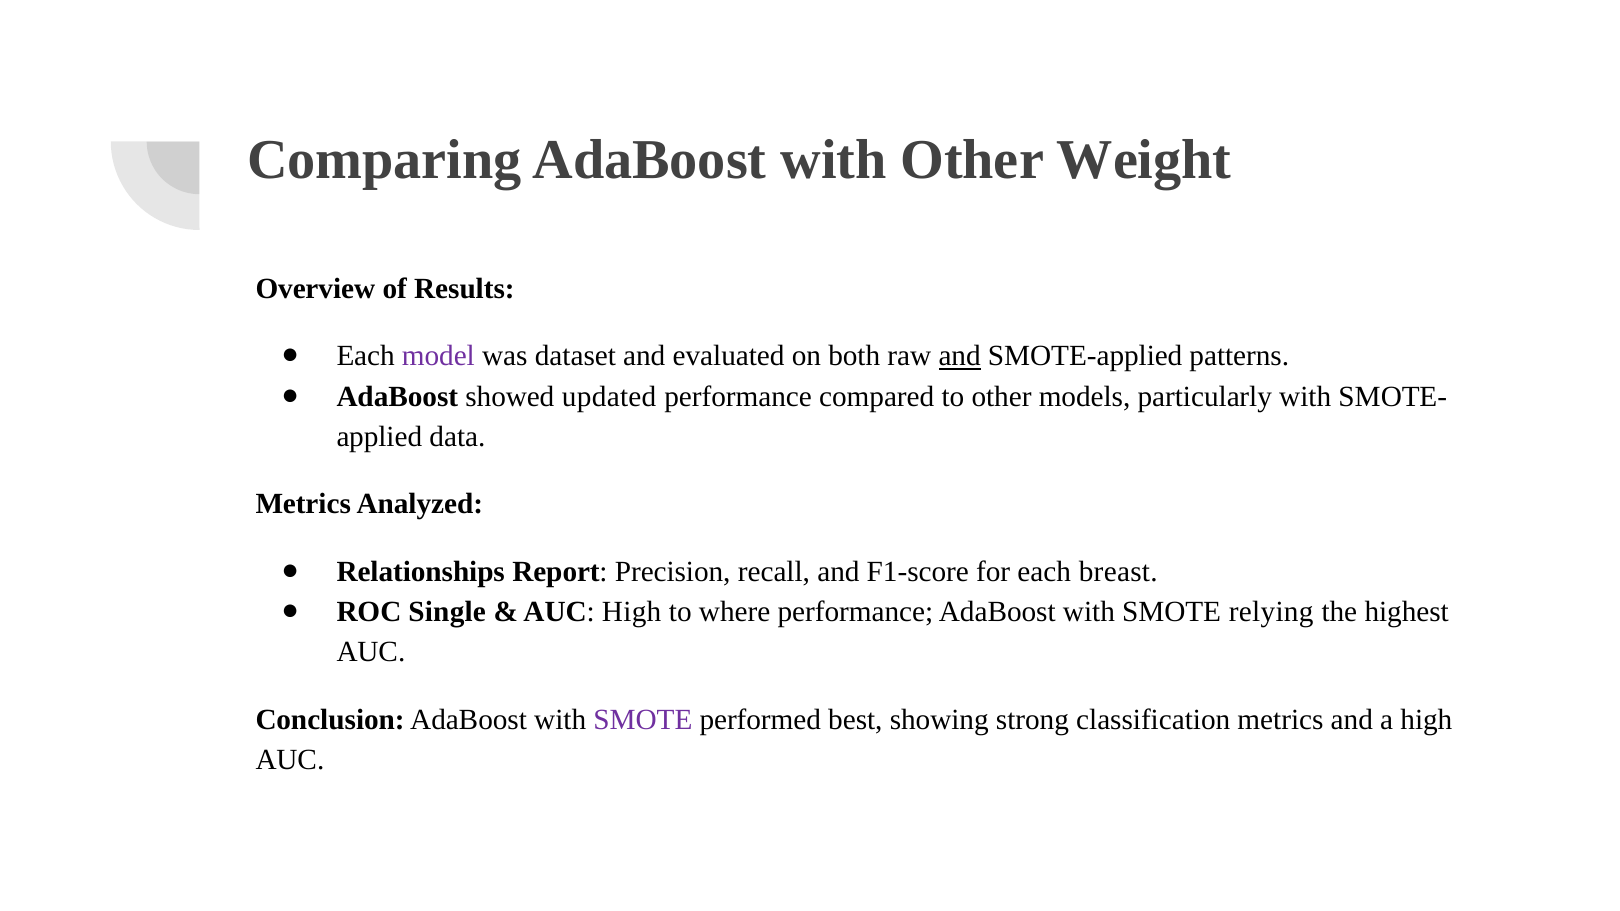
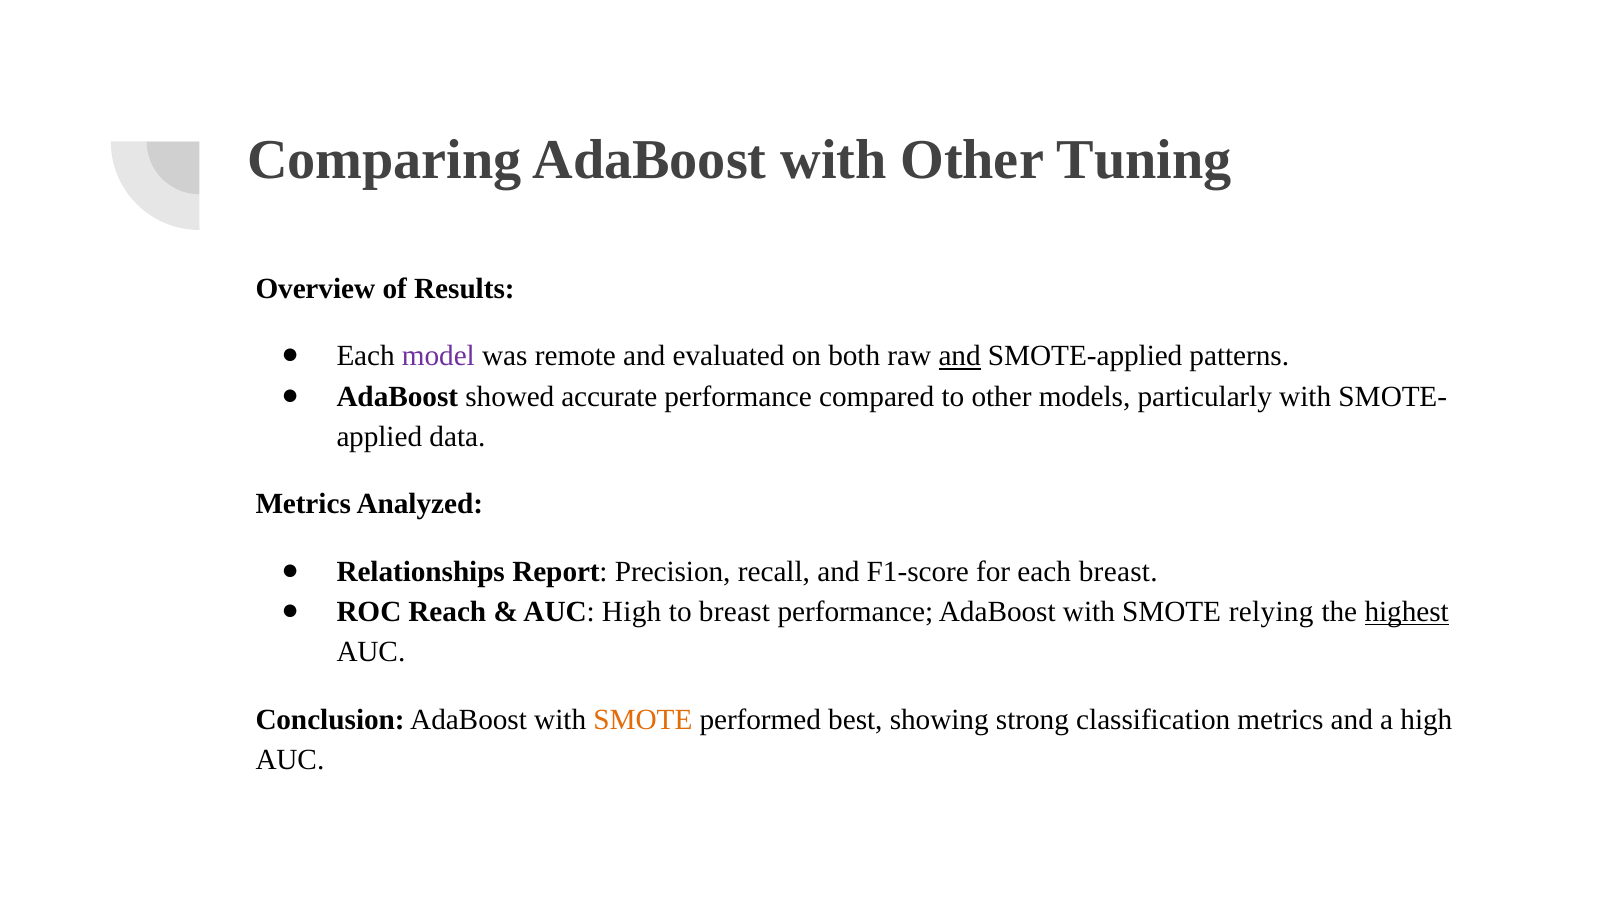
Weight: Weight -> Tuning
dataset: dataset -> remote
updated: updated -> accurate
Single: Single -> Reach
to where: where -> breast
highest underline: none -> present
SMOTE at (643, 720) colour: purple -> orange
